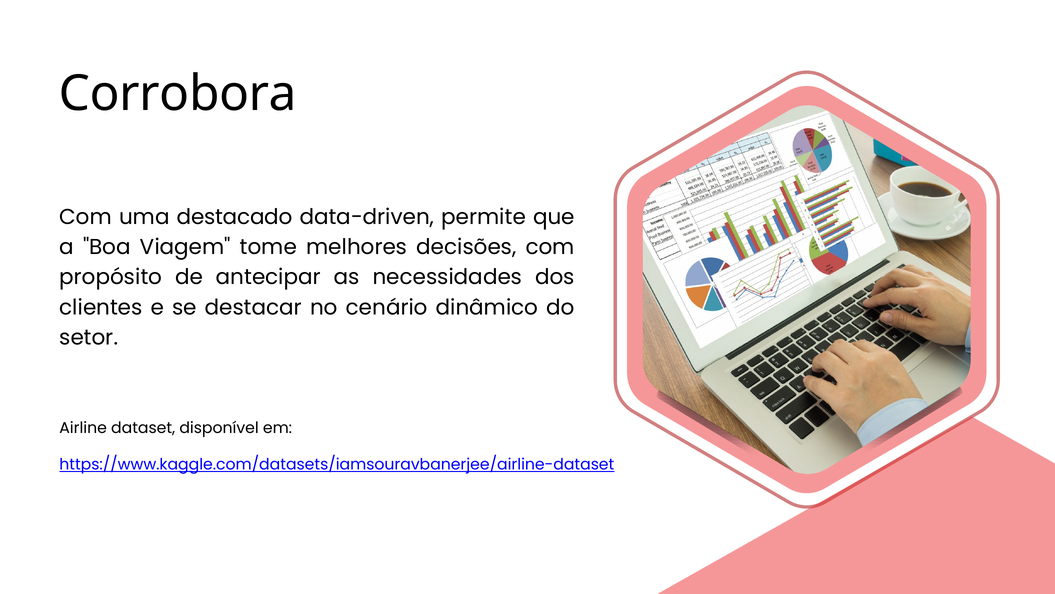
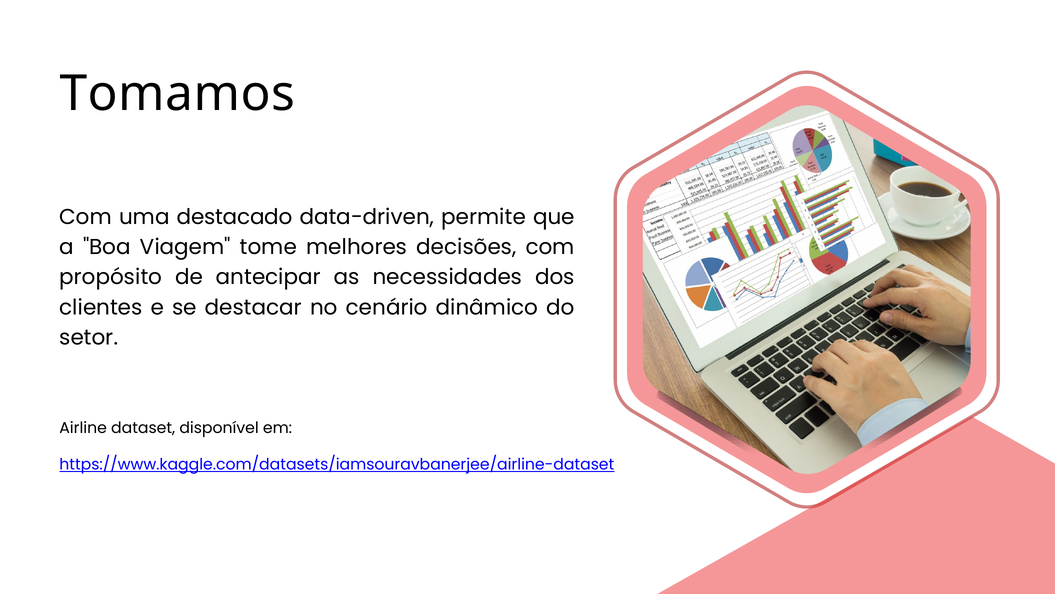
Corrobora: Corrobora -> Tomamos
